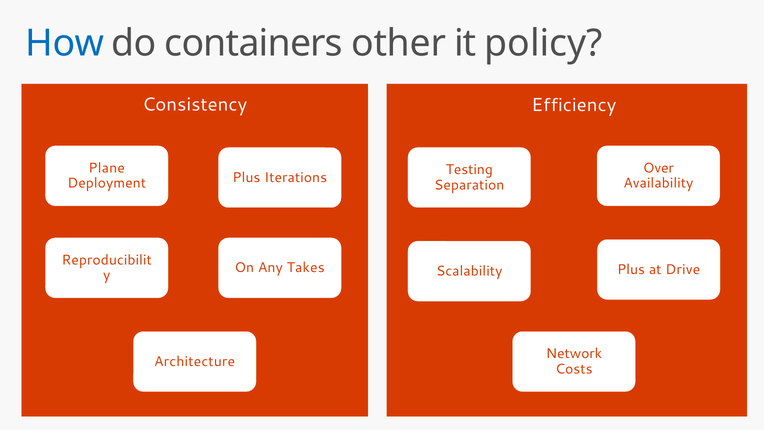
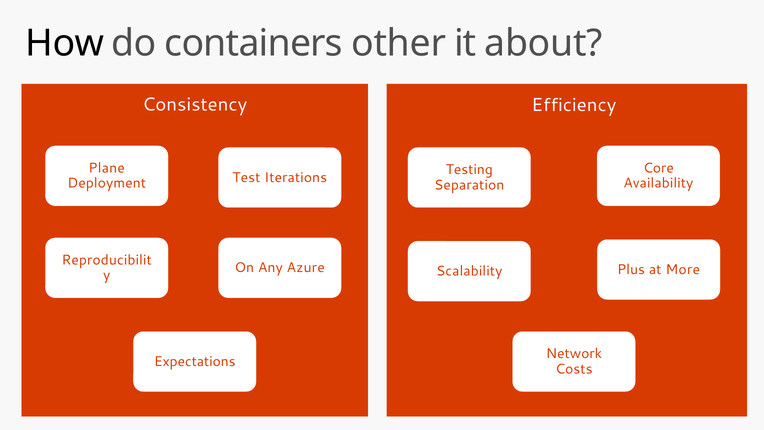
How colour: blue -> black
policy: policy -> about
Over: Over -> Core
Plus at (246, 177): Plus -> Test
Takes: Takes -> Azure
Drive: Drive -> More
Architecture: Architecture -> Expectations
